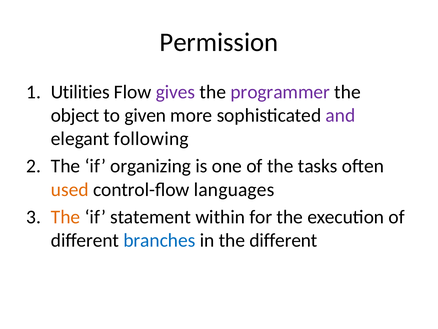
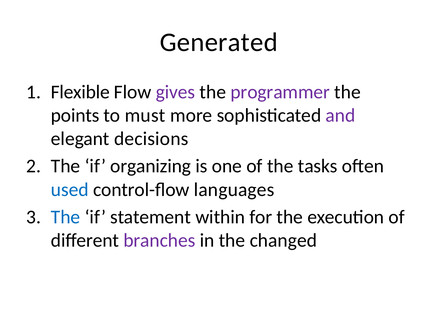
Permission: Permission -> Generated
Utilities: Utilities -> Flexible
object: object -> points
given: given -> must
following: following -> decisions
used colour: orange -> blue
The at (66, 217) colour: orange -> blue
branches colour: blue -> purple
the different: different -> changed
